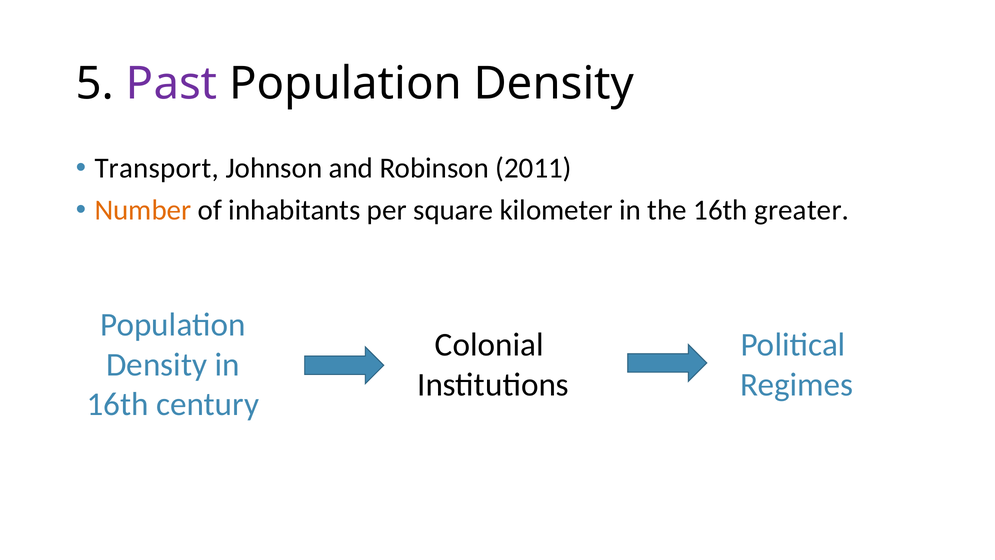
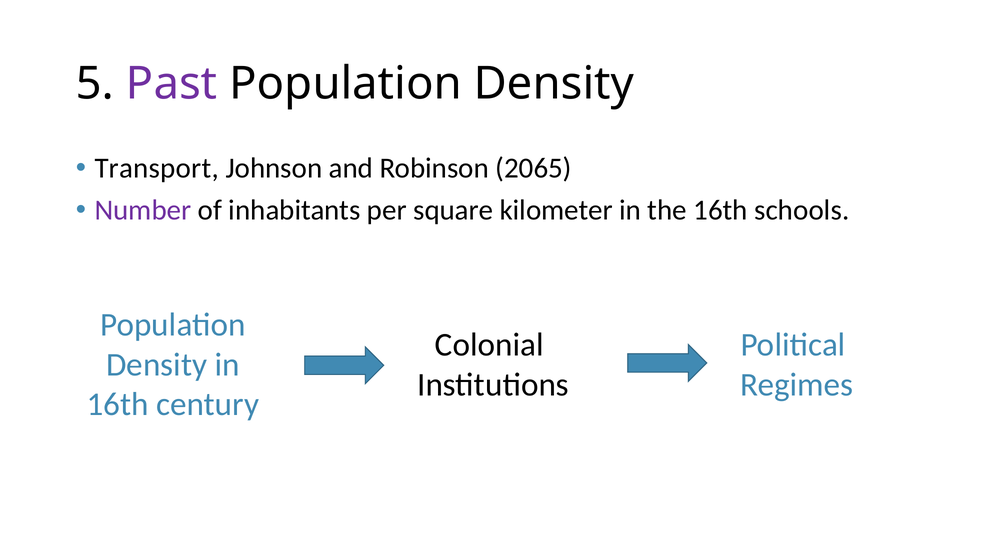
2011: 2011 -> 2065
Number colour: orange -> purple
greater: greater -> schools
